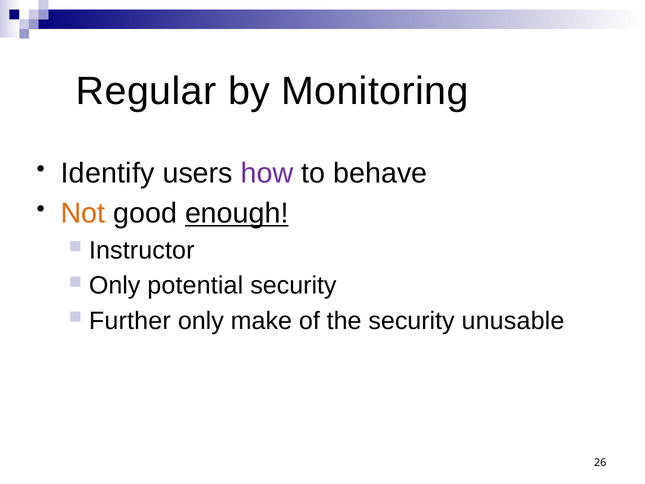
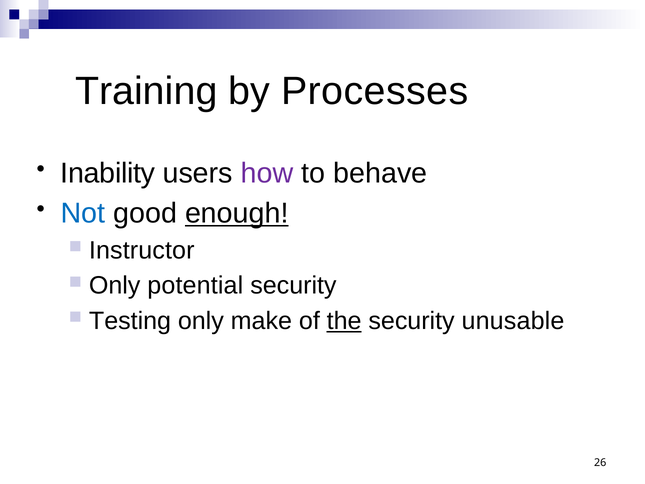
Regular: Regular -> Training
Monitoring: Monitoring -> Processes
Identify: Identify -> Inability
Not colour: orange -> blue
Further: Further -> Testing
the underline: none -> present
